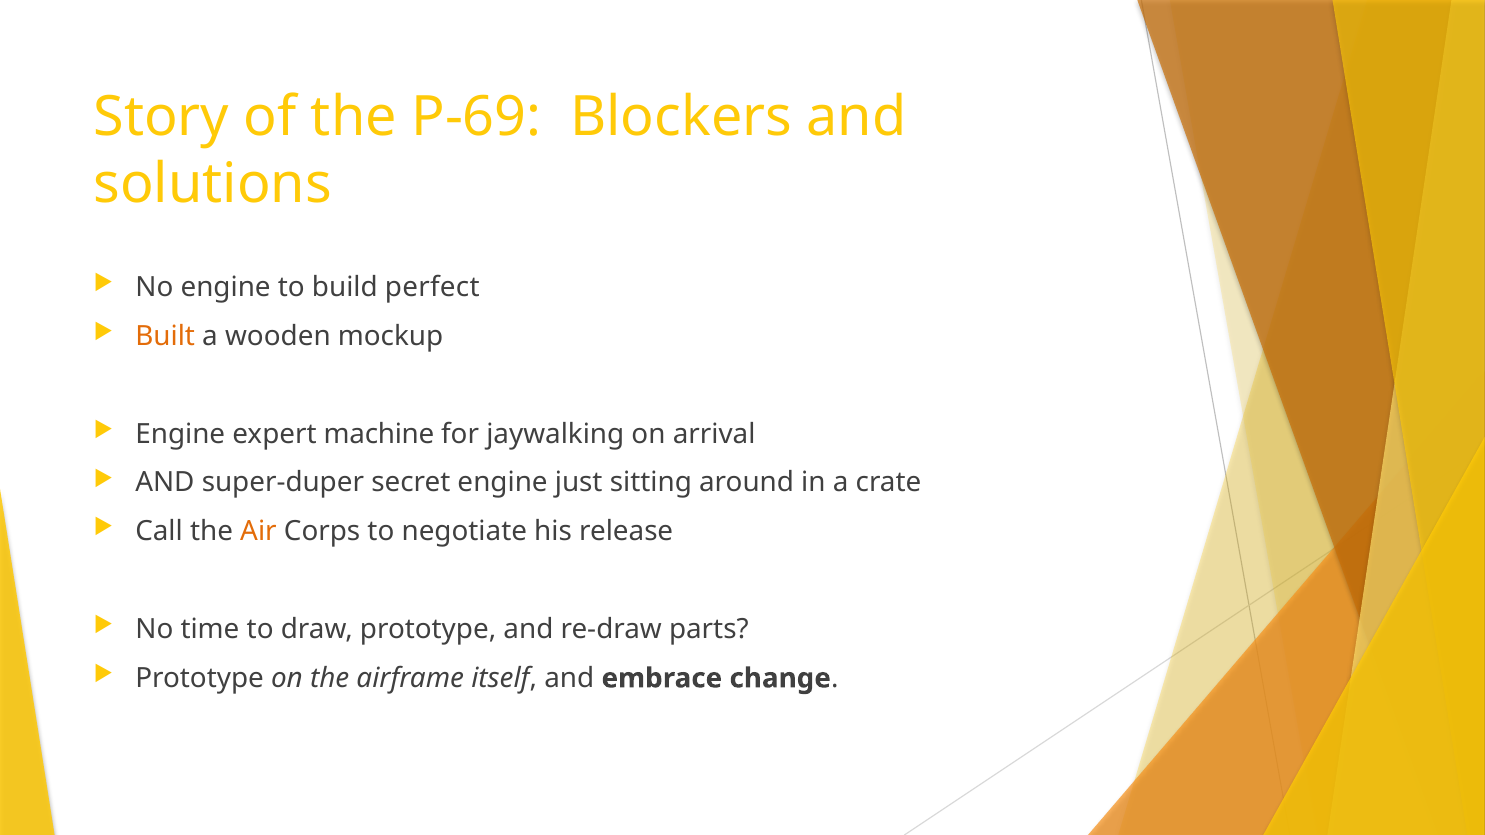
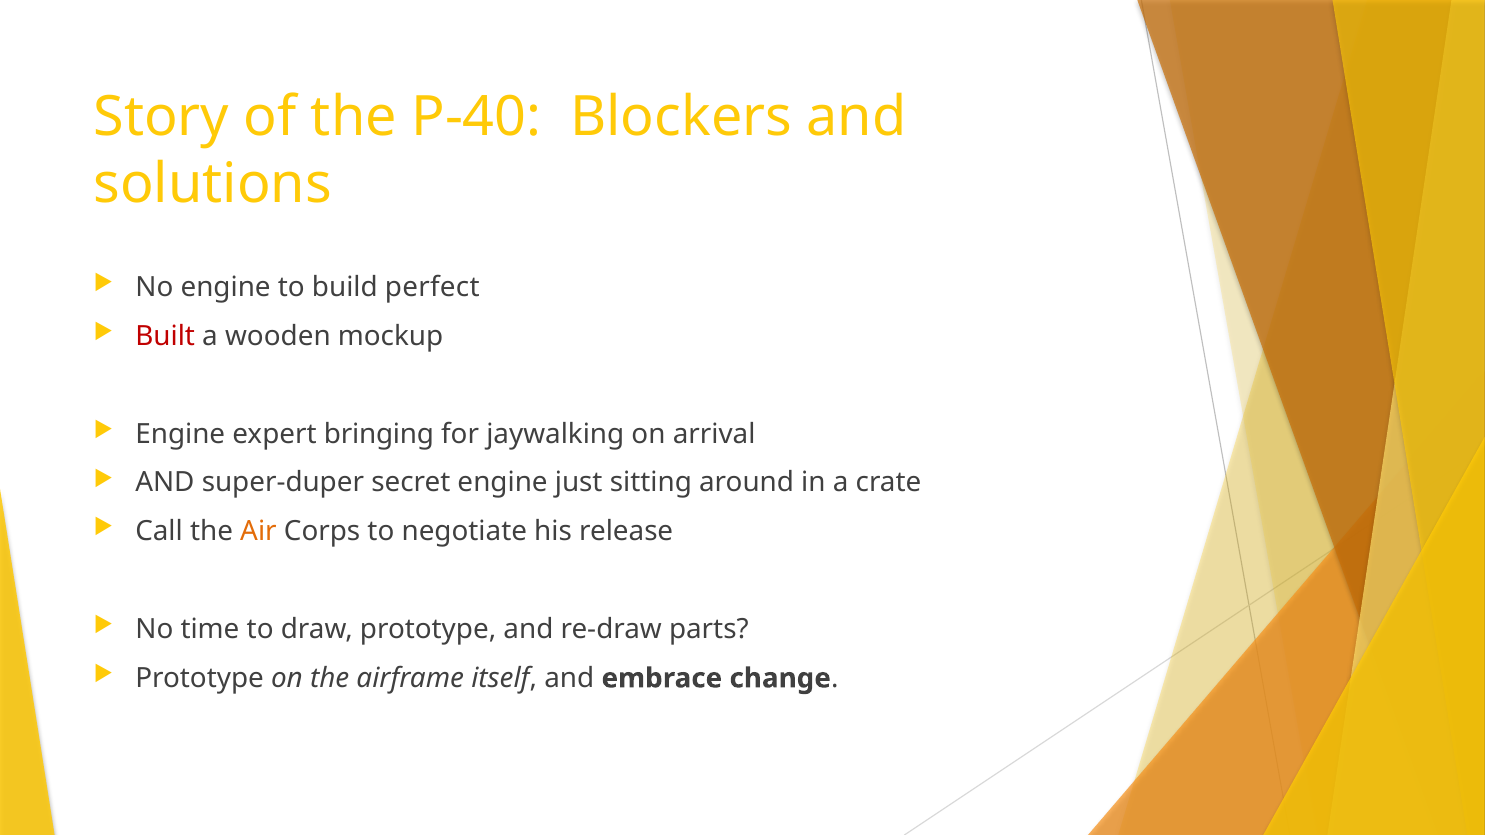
P-69: P-69 -> P-40
Built colour: orange -> red
machine: machine -> bringing
